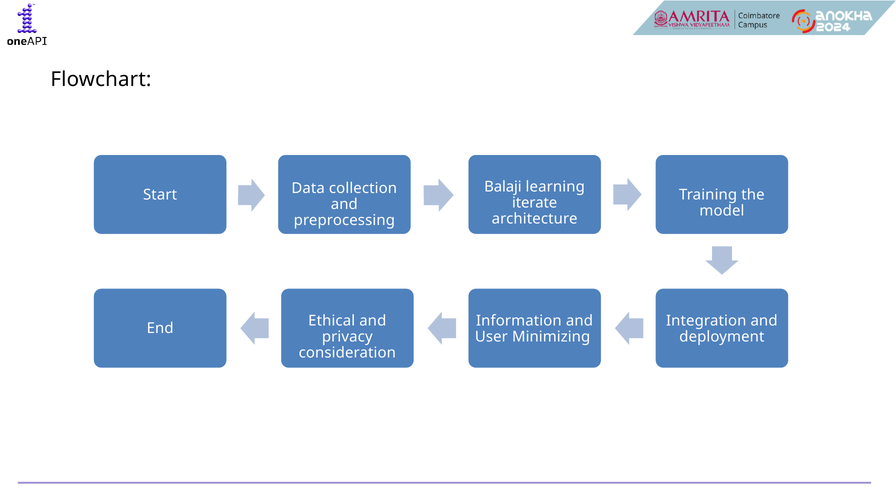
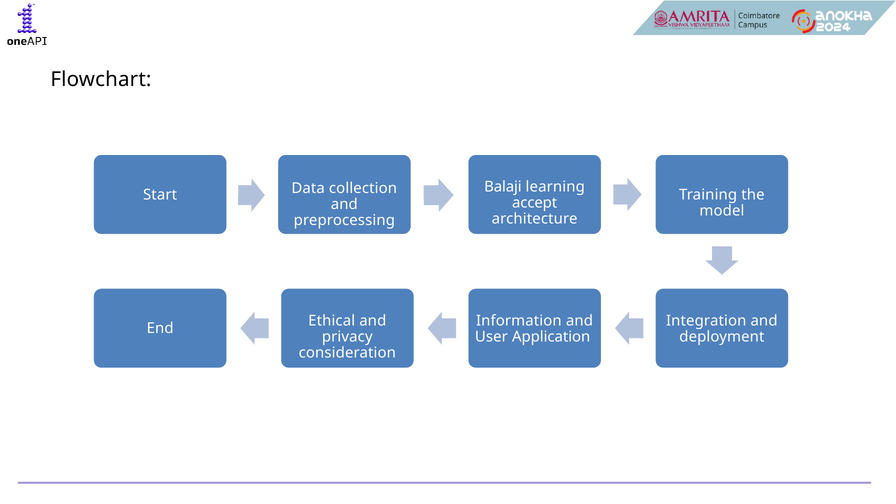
iterate: iterate -> accept
Minimizing: Minimizing -> Application
